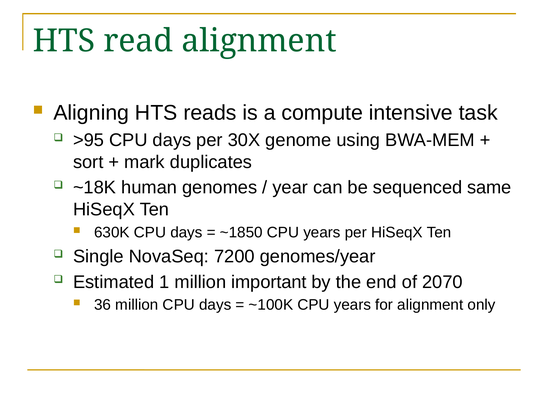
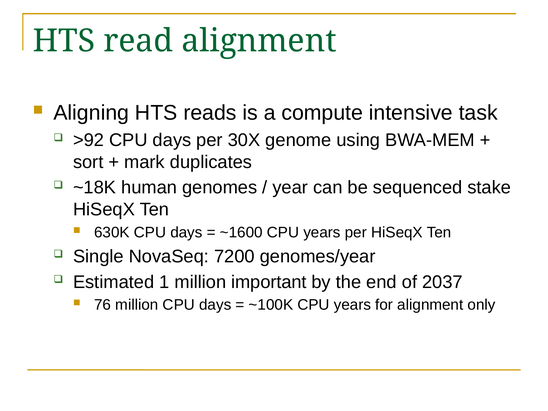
>95: >95 -> >92
same: same -> stake
~1850: ~1850 -> ~1600
2070: 2070 -> 2037
36: 36 -> 76
